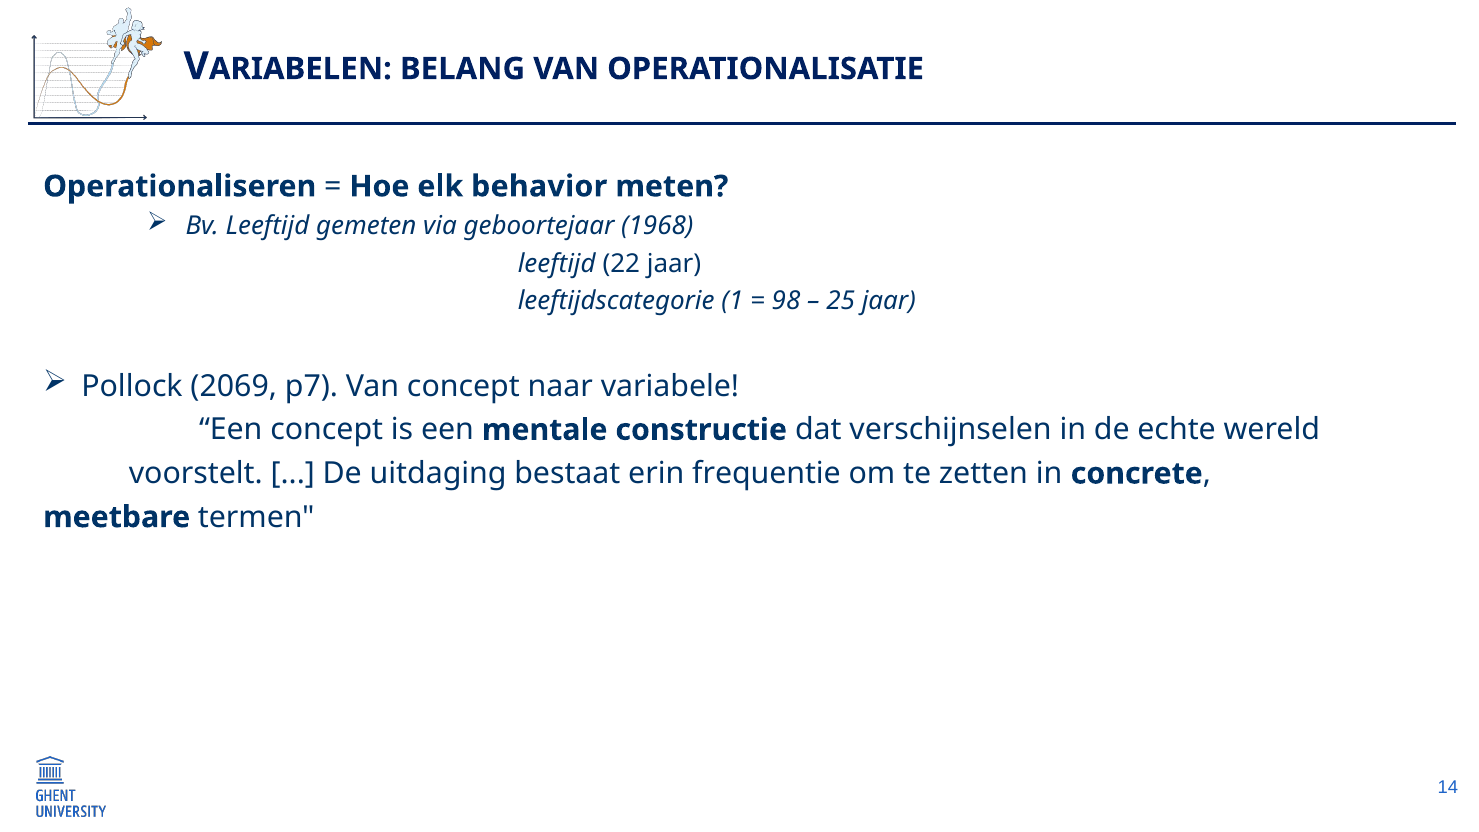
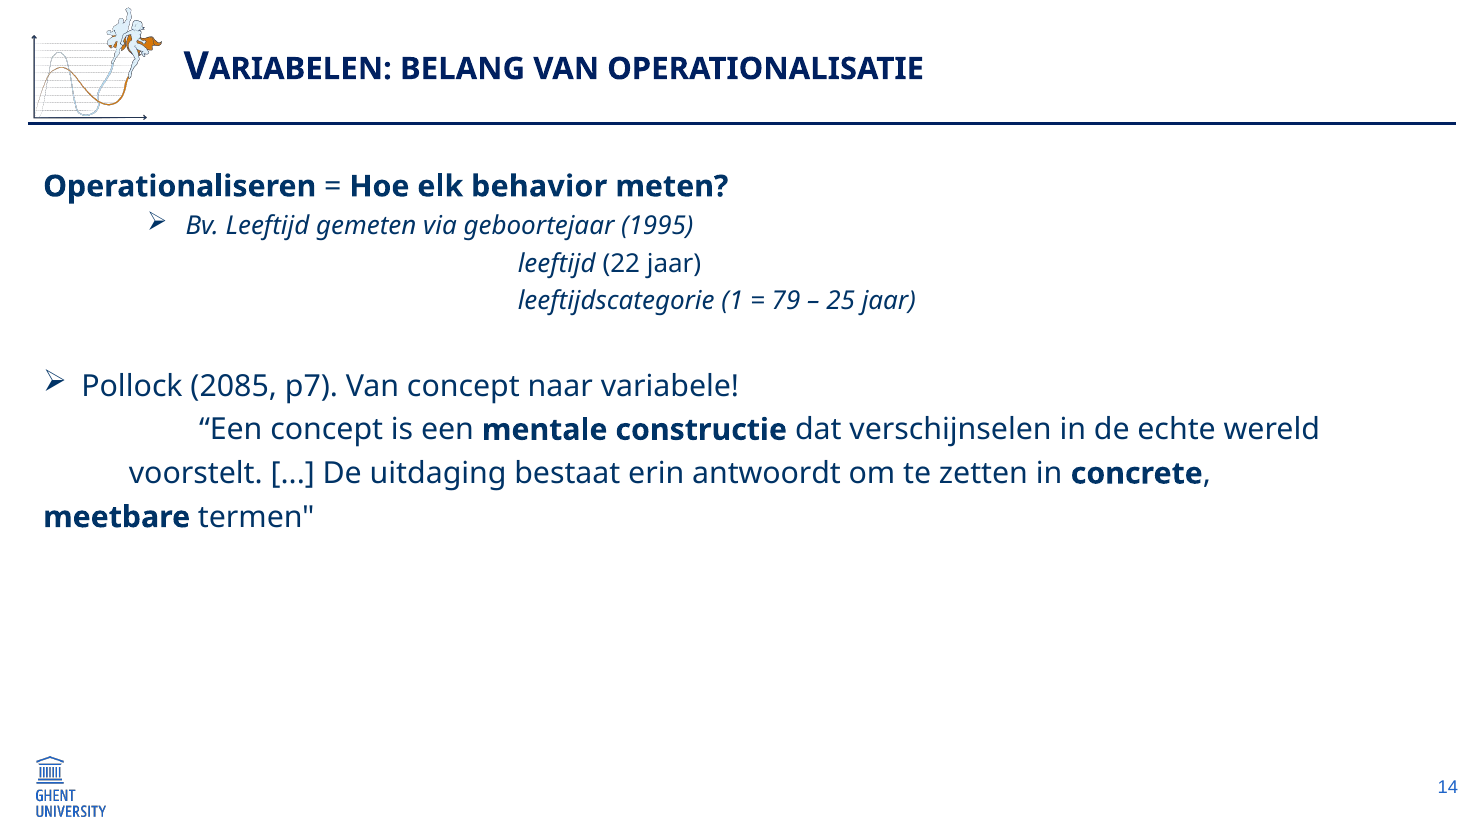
1968: 1968 -> 1995
98: 98 -> 79
2069: 2069 -> 2085
frequentie: frequentie -> antwoordt
